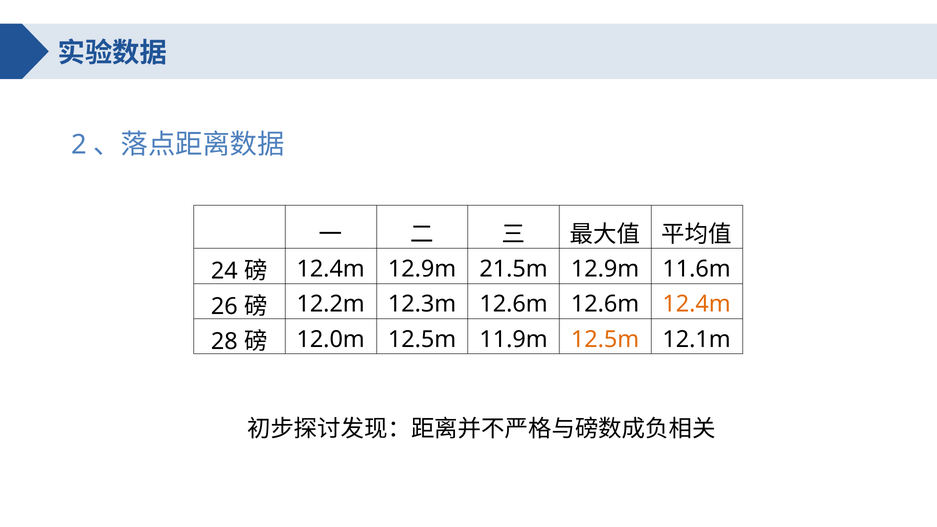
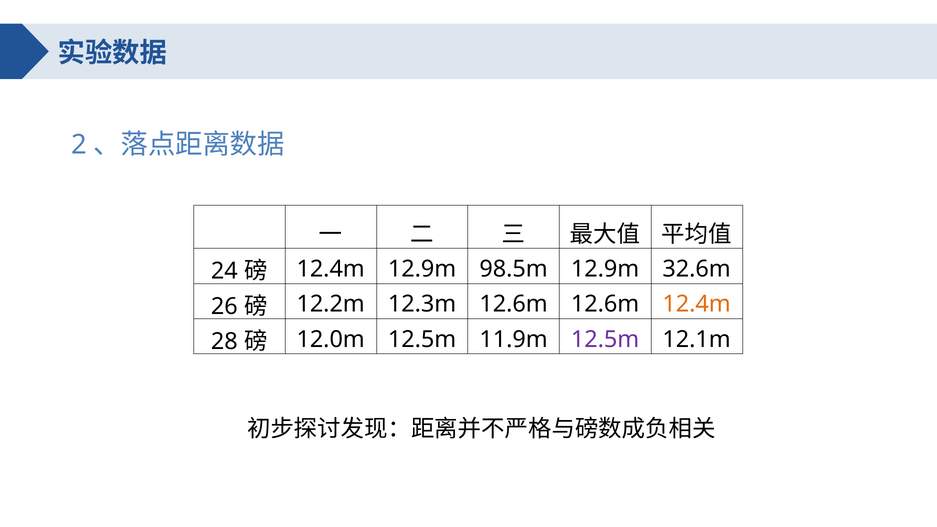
21.5m: 21.5m -> 98.5m
11.6m: 11.6m -> 32.6m
12.5m at (605, 339) colour: orange -> purple
